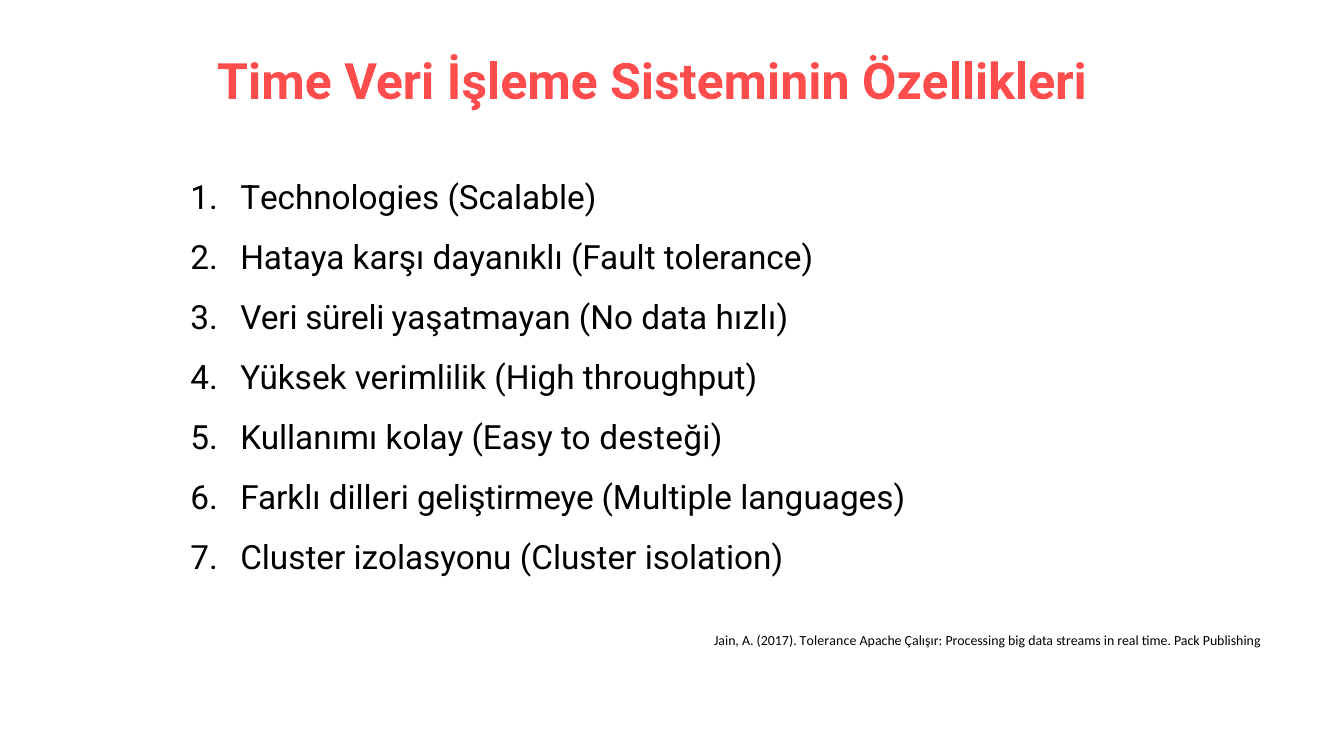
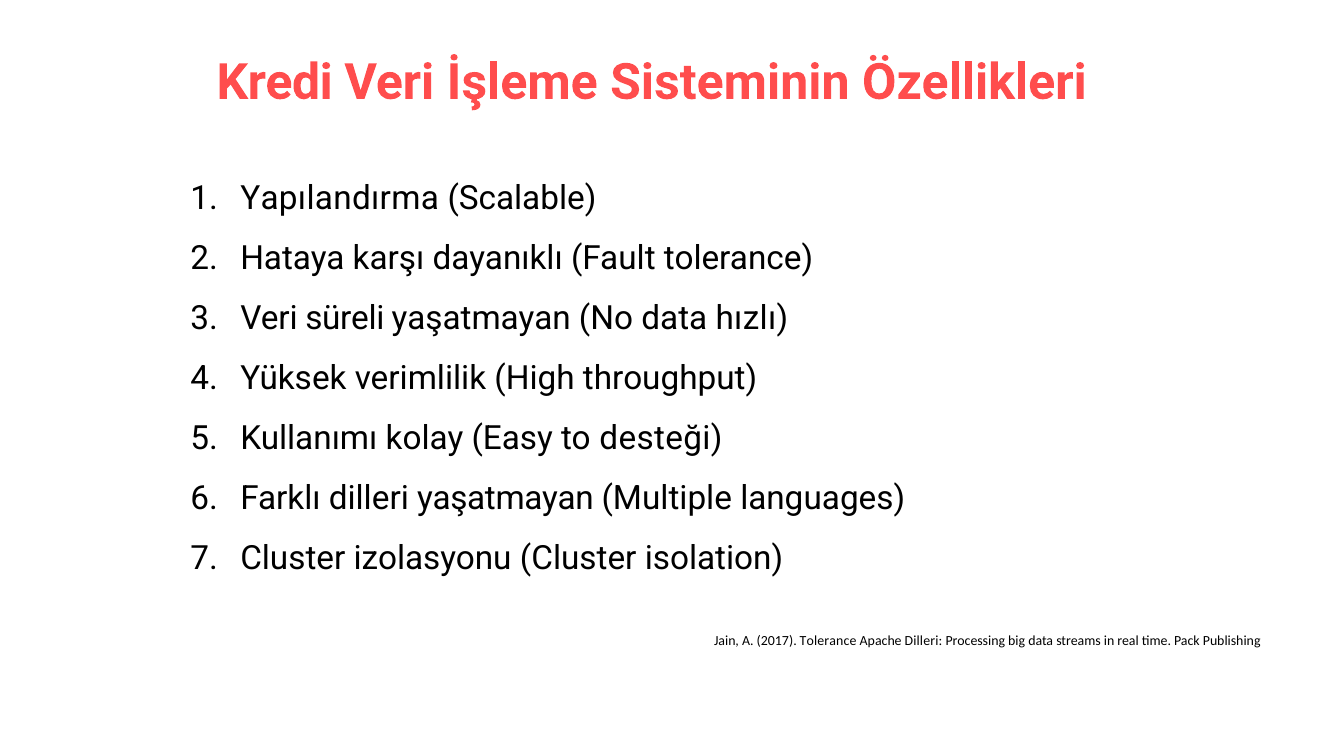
Time at (274, 82): Time -> Kredi
Technologies: Technologies -> Yapılandırma
dilleri geliştirmeye: geliştirmeye -> yaşatmayan
Apache Çalışır: Çalışır -> Dilleri
